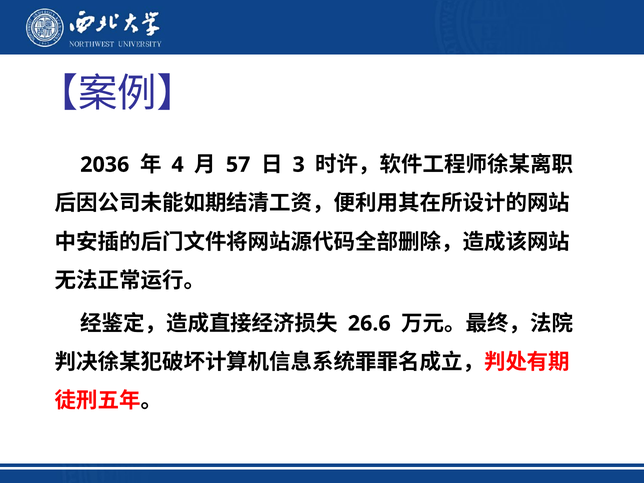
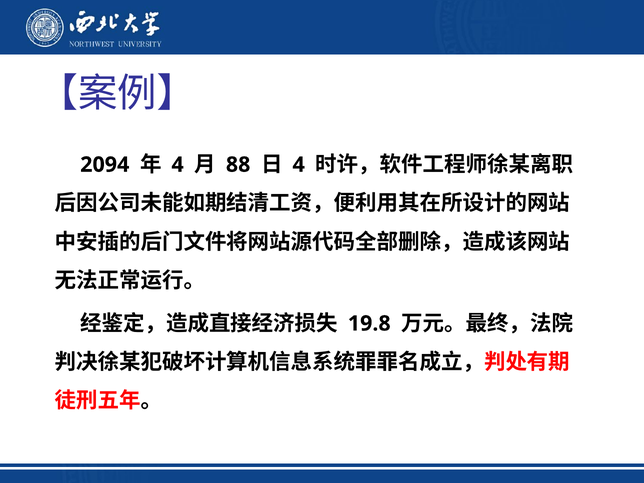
2036: 2036 -> 2094
57: 57 -> 88
3 at (299, 165): 3 -> 4
26.6: 26.6 -> 19.8
